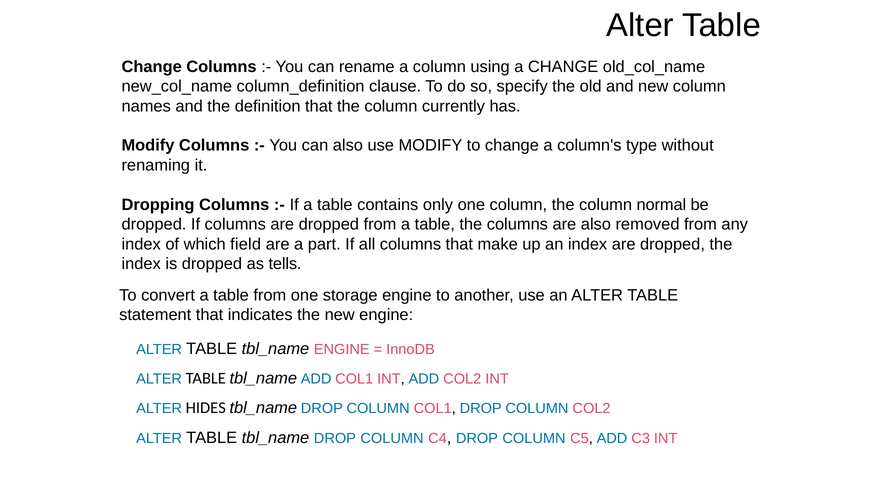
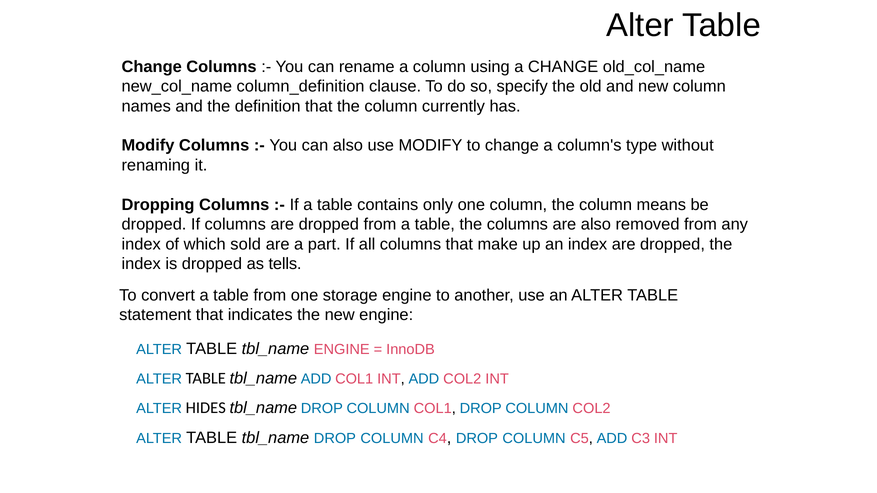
normal: normal -> means
field: field -> sold
